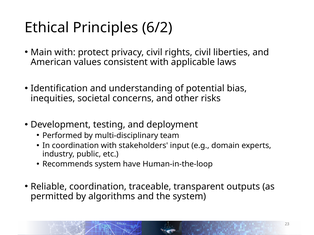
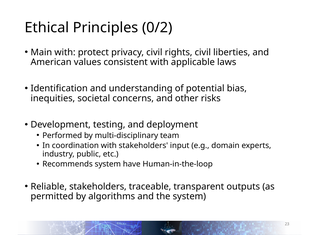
6/2: 6/2 -> 0/2
Reliable coordination: coordination -> stakeholders
